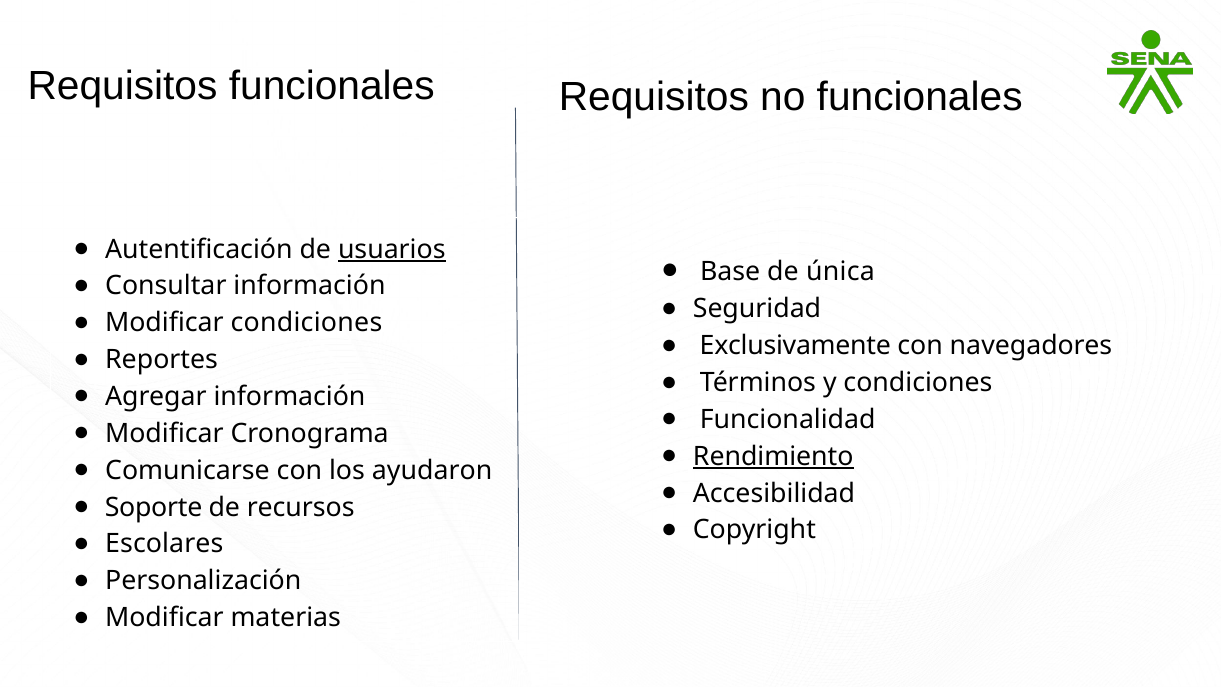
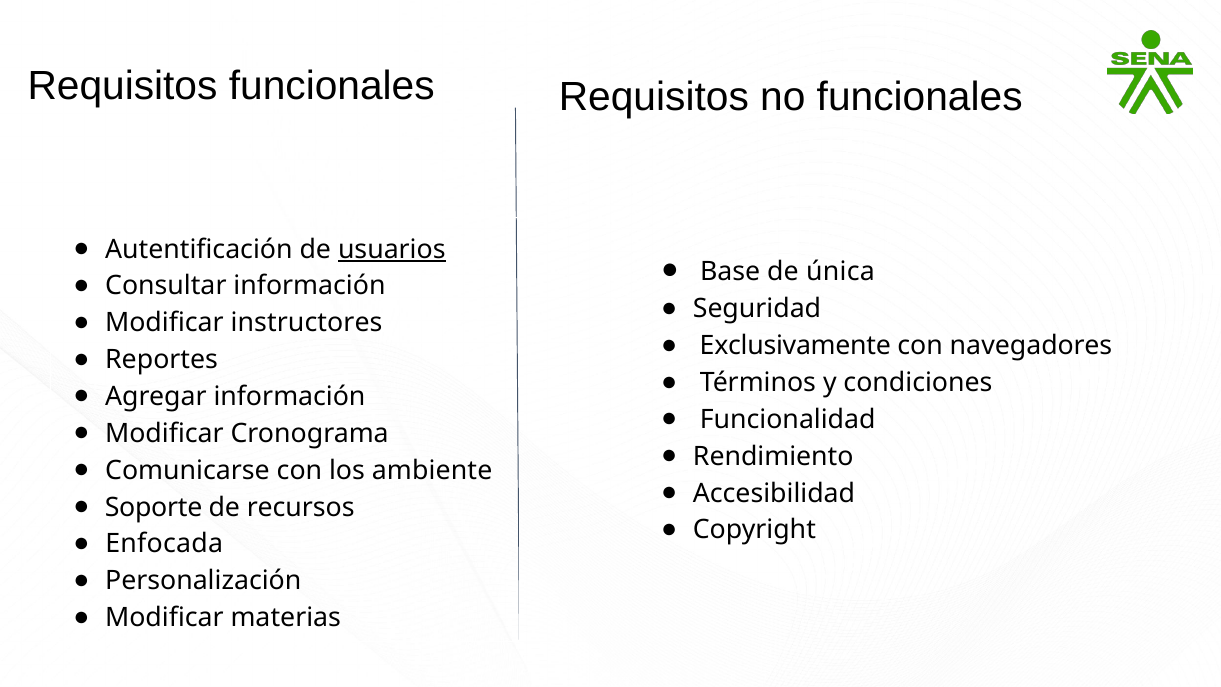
Modificar condiciones: condiciones -> instructores
Rendimiento underline: present -> none
ayudaron: ayudaron -> ambiente
Escolares: Escolares -> Enfocada
